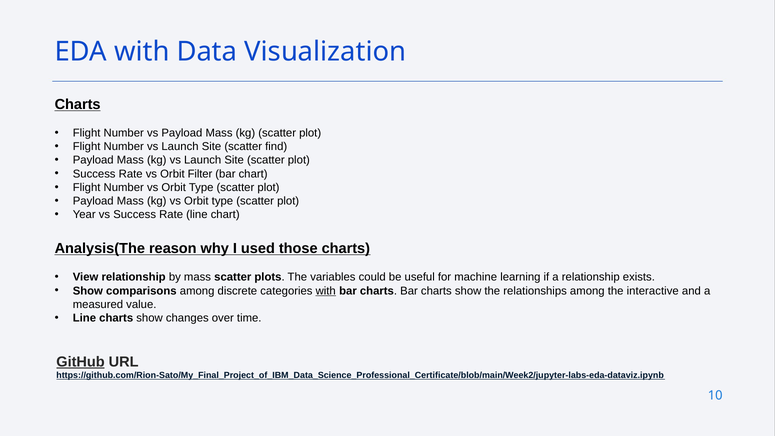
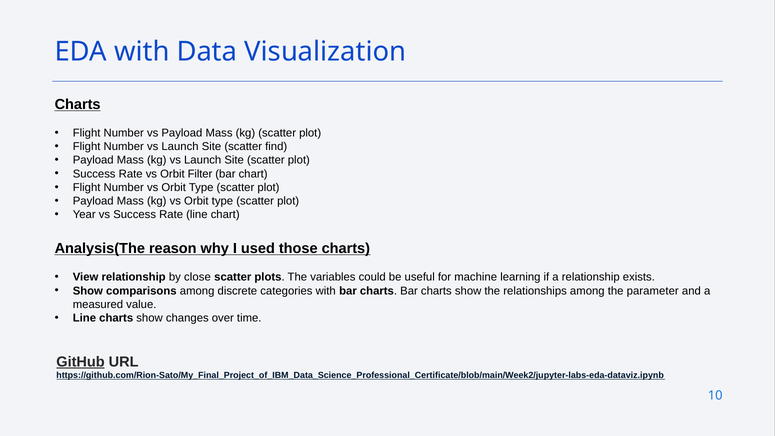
by mass: mass -> close
with at (326, 291) underline: present -> none
interactive: interactive -> parameter
